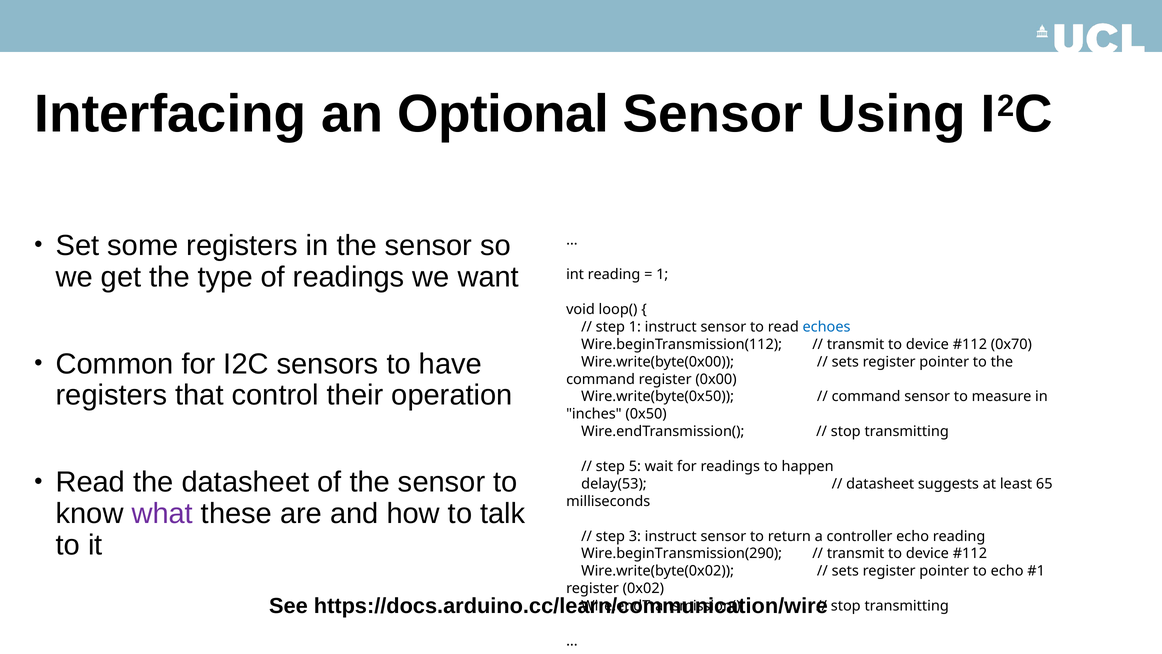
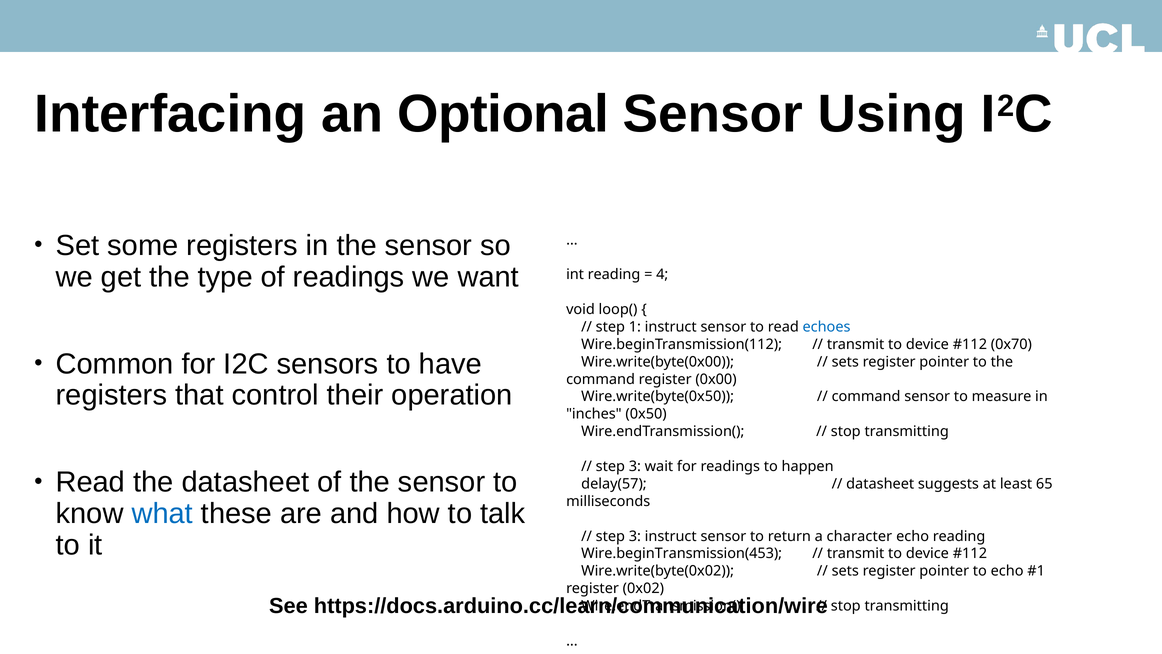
1 at (662, 274): 1 -> 4
5 at (635, 466): 5 -> 3
delay(53: delay(53 -> delay(57
what colour: purple -> blue
controller: controller -> character
Wire.beginTransmission(290: Wire.beginTransmission(290 -> Wire.beginTransmission(453
